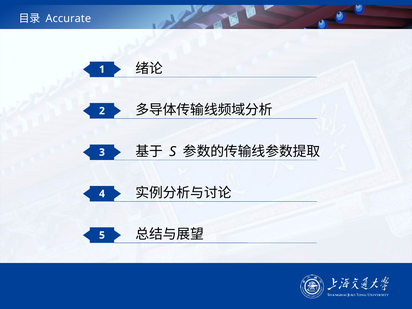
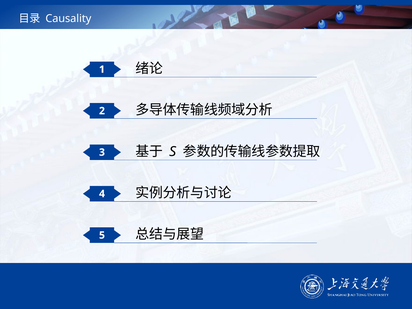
Accurate: Accurate -> Causality
